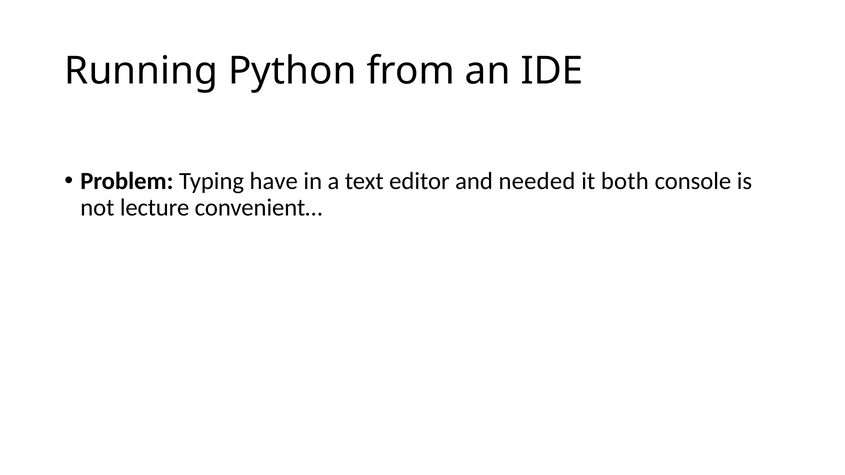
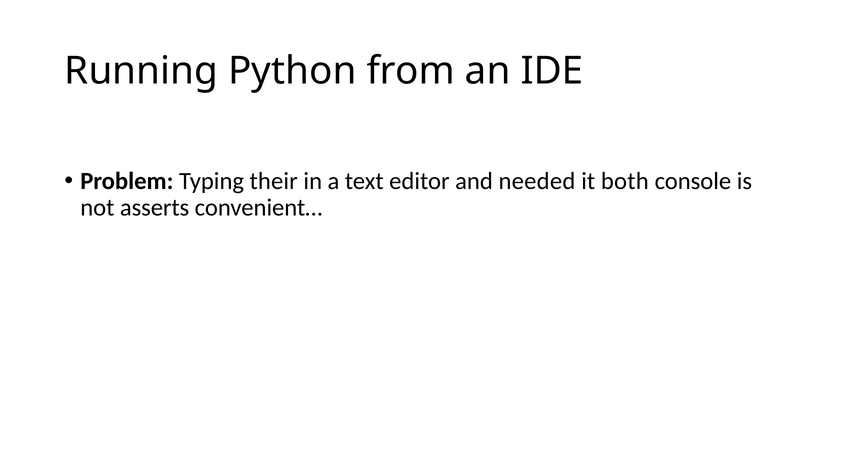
have: have -> their
lecture: lecture -> asserts
